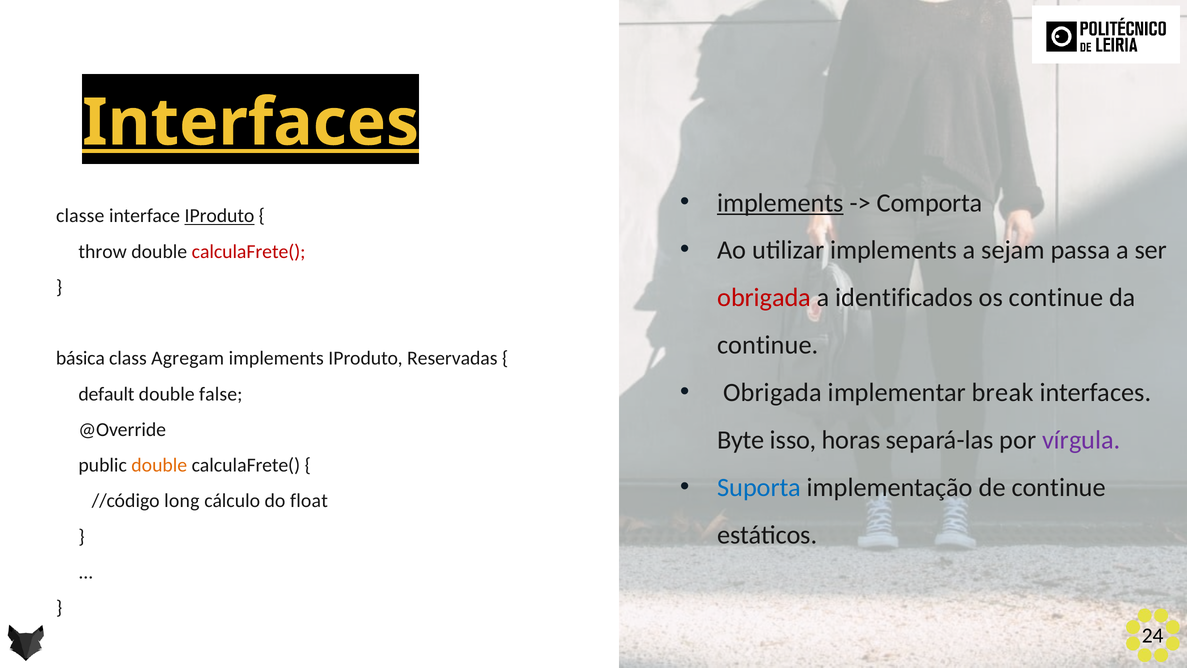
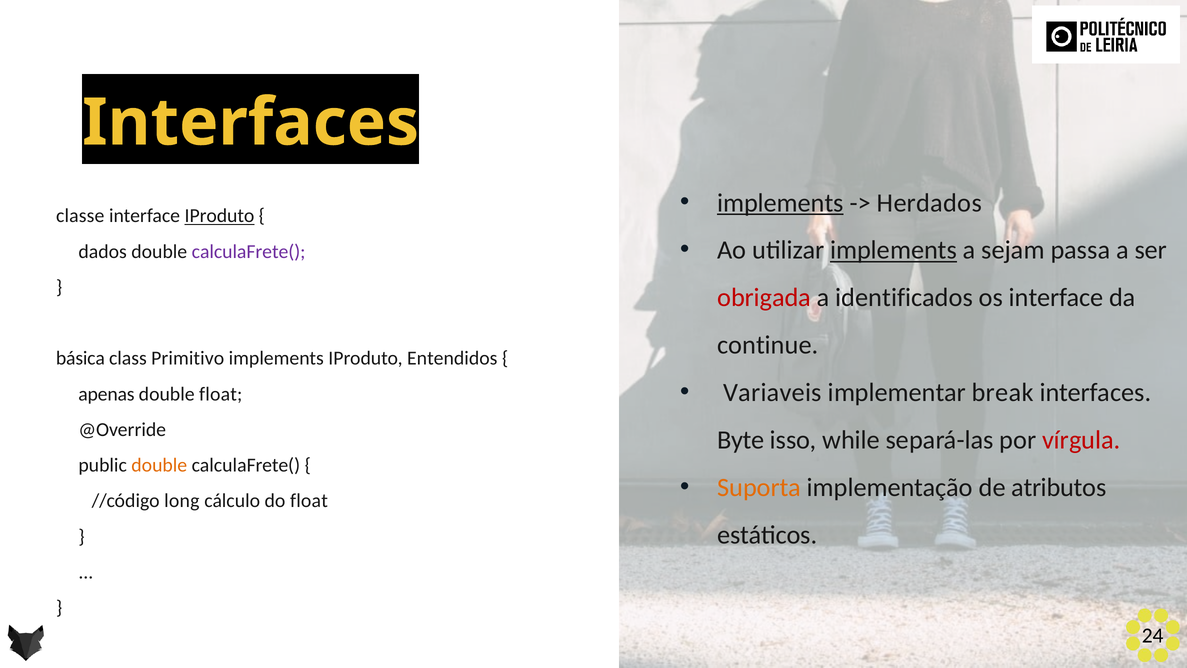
Interfaces at (251, 123) underline: present -> none
Comporta: Comporta -> Herdados
implements at (894, 250) underline: none -> present
throw: throw -> dados
calculaFrete( at (249, 251) colour: red -> purple
os continue: continue -> interface
Agregam: Agregam -> Primitivo
Reservadas: Reservadas -> Entendidos
Obrigada at (773, 392): Obrigada -> Variaveis
default: default -> apenas
double false: false -> float
horas: horas -> while
vírgula colour: purple -> red
Suporta colour: blue -> orange
de continue: continue -> atributos
